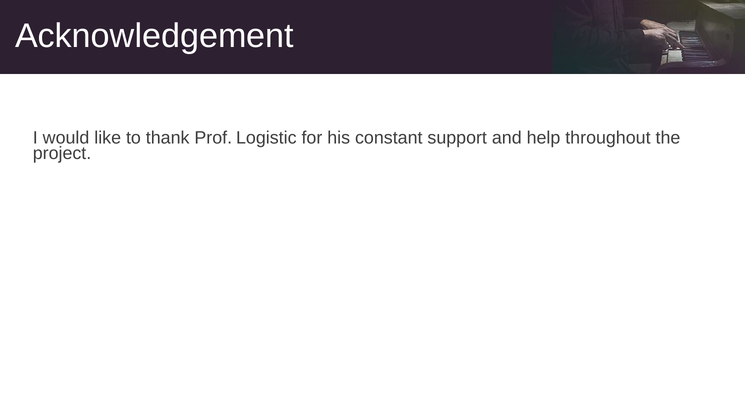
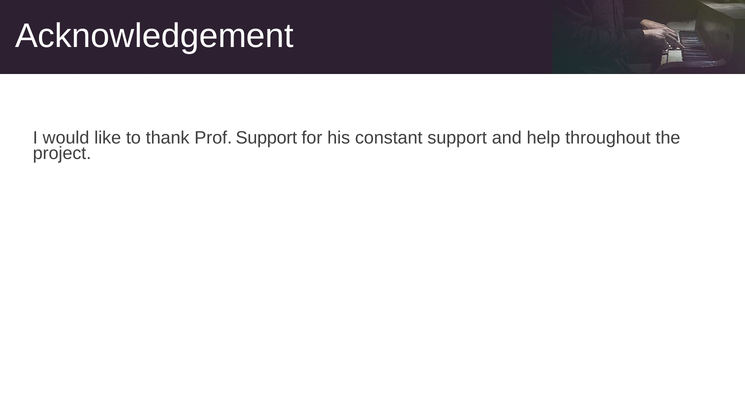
Prof Logistic: Logistic -> Support
